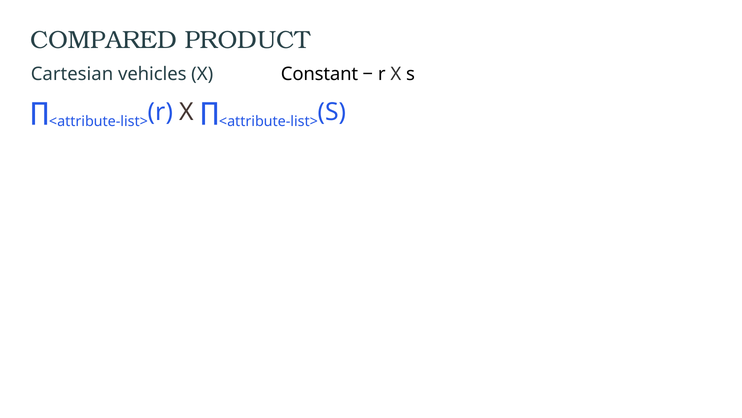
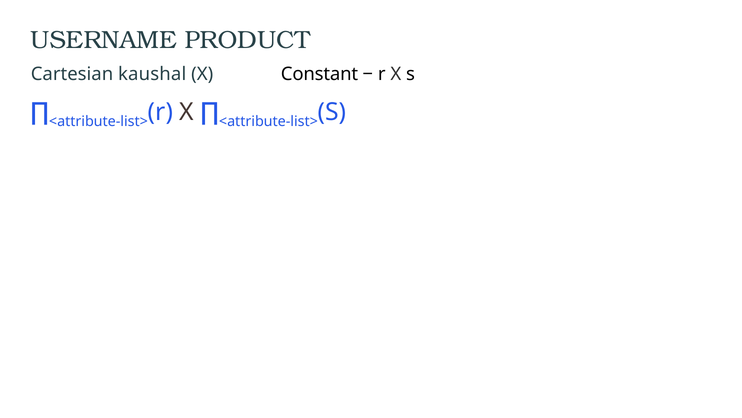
COMPARED: COMPARED -> USERNAME
vehicles: vehicles -> kaushal
